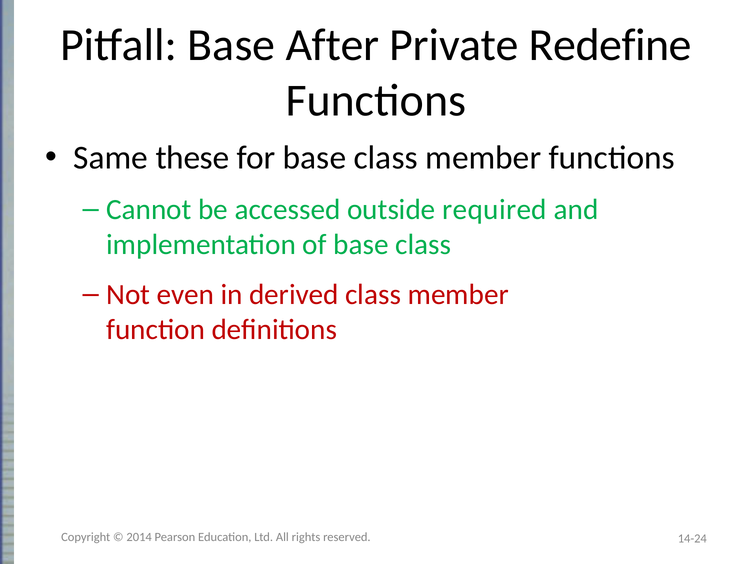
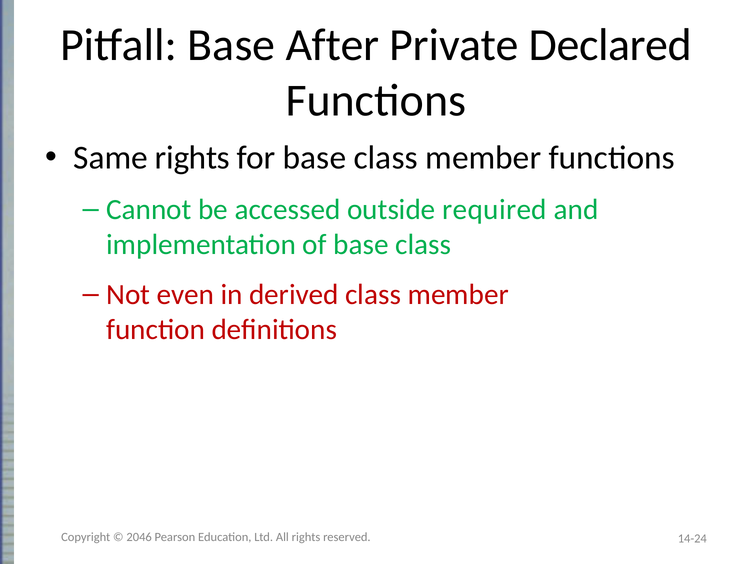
Redefine: Redefine -> Declared
Same these: these -> rights
2014: 2014 -> 2046
